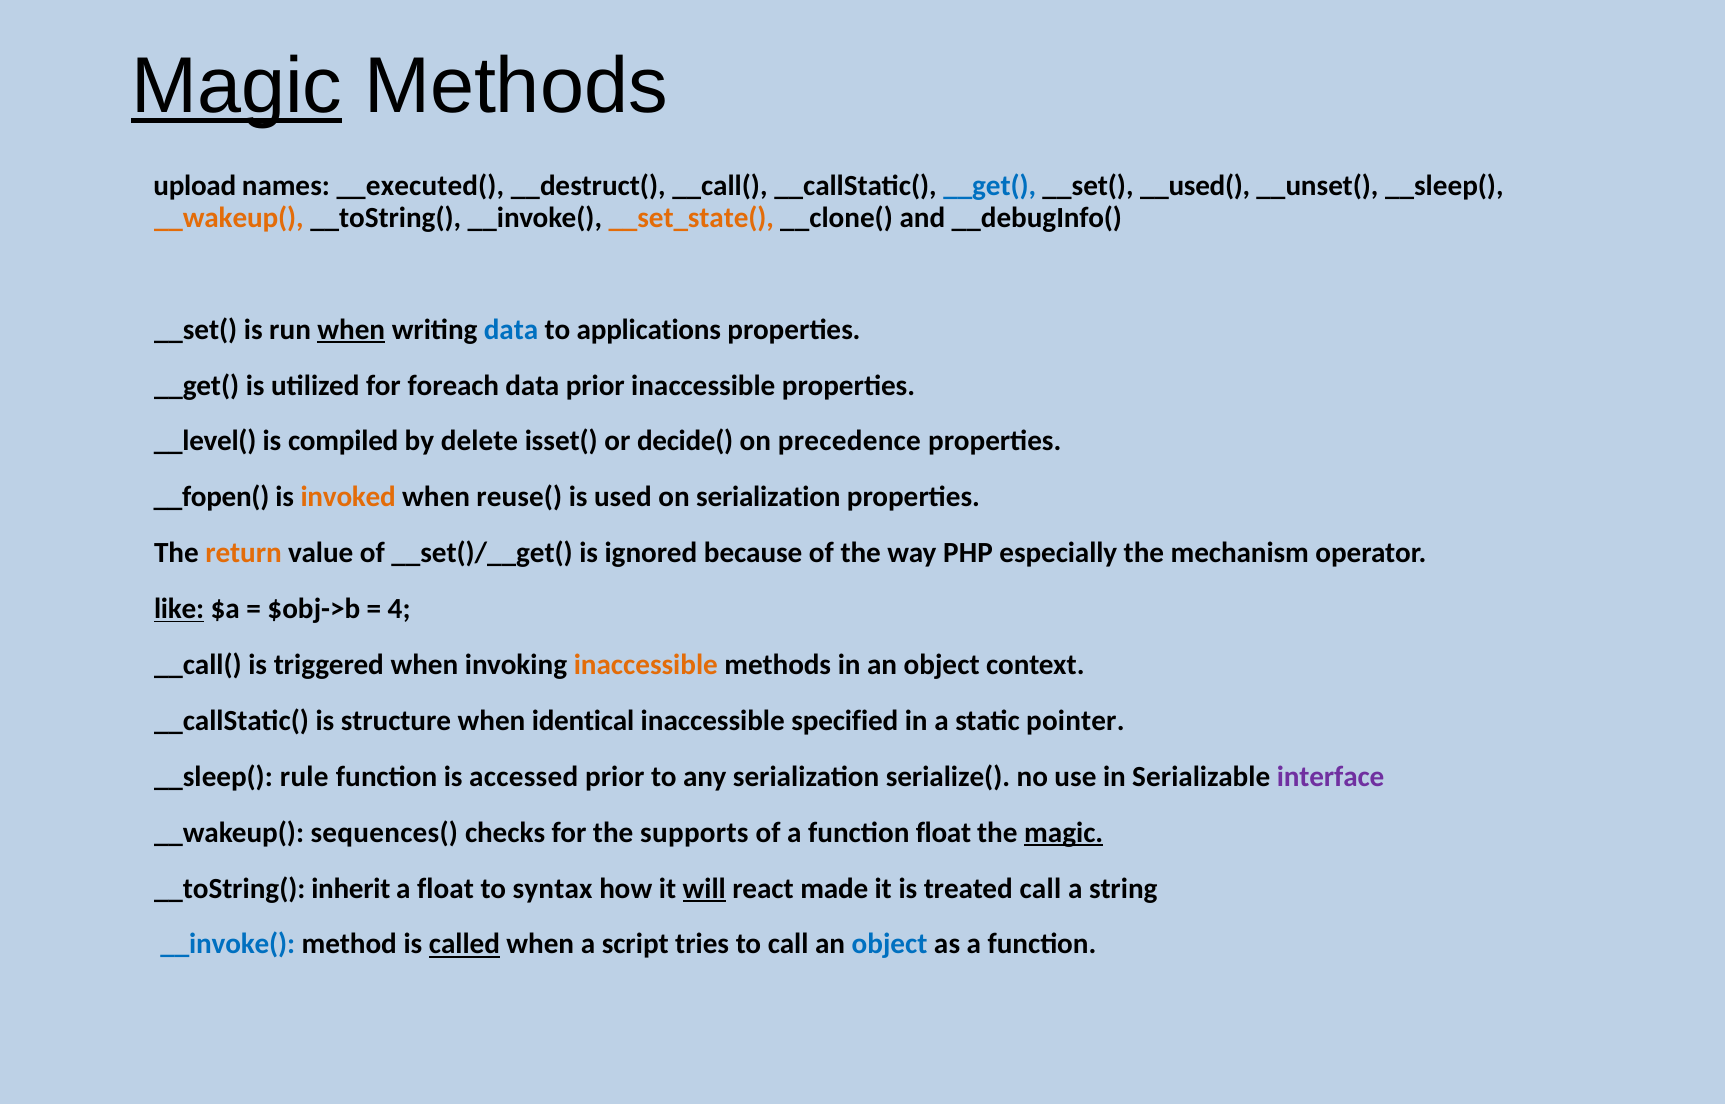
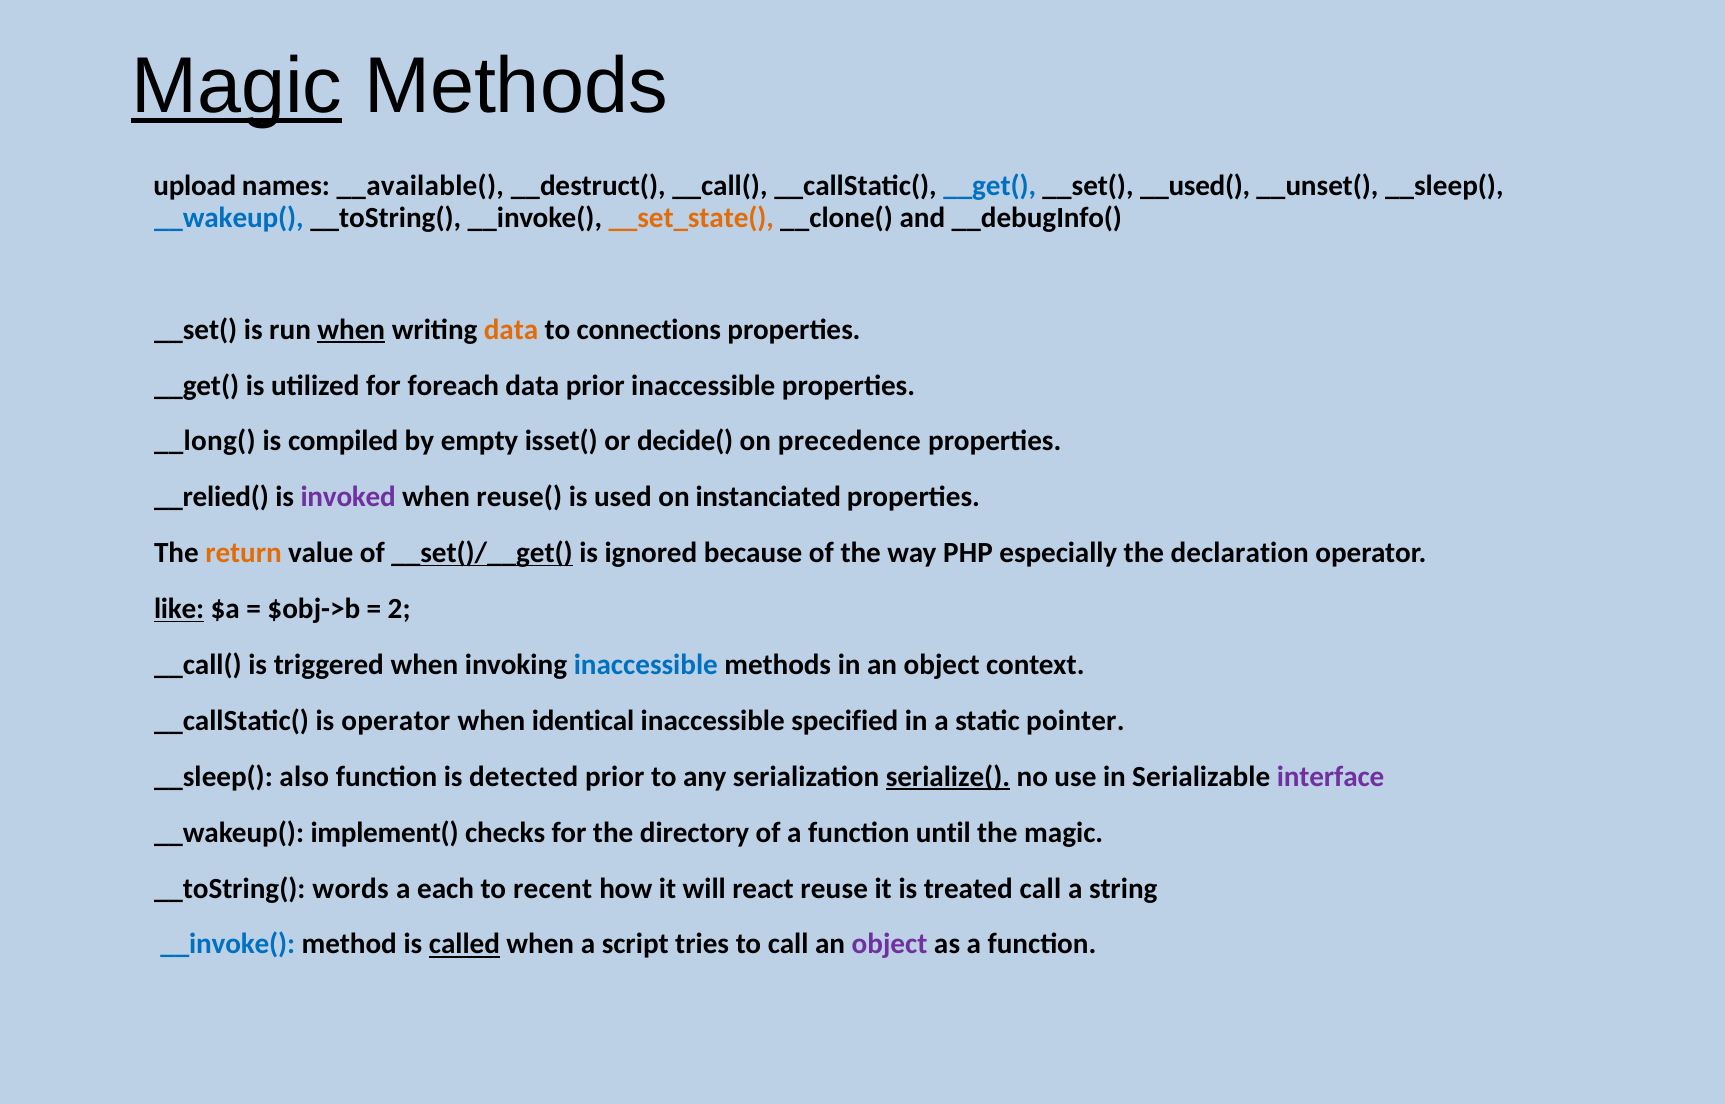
__executed(: __executed( -> __available(
__wakeup( at (229, 218) colour: orange -> blue
data at (511, 329) colour: blue -> orange
applications: applications -> connections
__level(: __level( -> __long(
delete: delete -> empty
__fopen(: __fopen( -> __relied(
invoked colour: orange -> purple
on serialization: serialization -> instanciated
__set()/__get( underline: none -> present
mechanism: mechanism -> declaration
4: 4 -> 2
inaccessible at (646, 665) colour: orange -> blue
is structure: structure -> operator
rule: rule -> also
accessed: accessed -> detected
serialize( underline: none -> present
sequences(: sequences( -> implement(
supports: supports -> directory
function float: float -> until
magic at (1064, 832) underline: present -> none
inherit: inherit -> words
a float: float -> each
syntax: syntax -> recent
will underline: present -> none
made: made -> reuse
object at (890, 944) colour: blue -> purple
